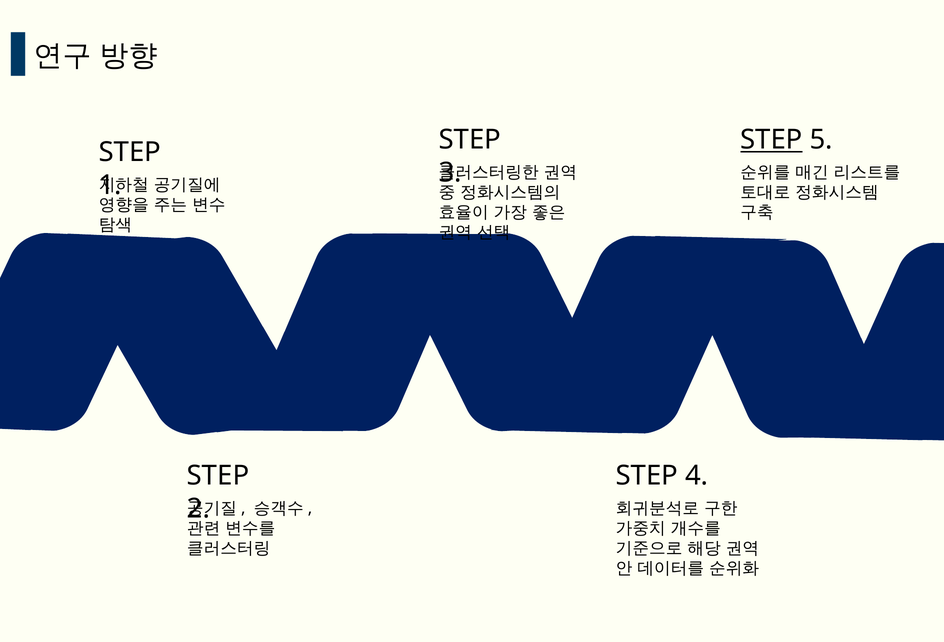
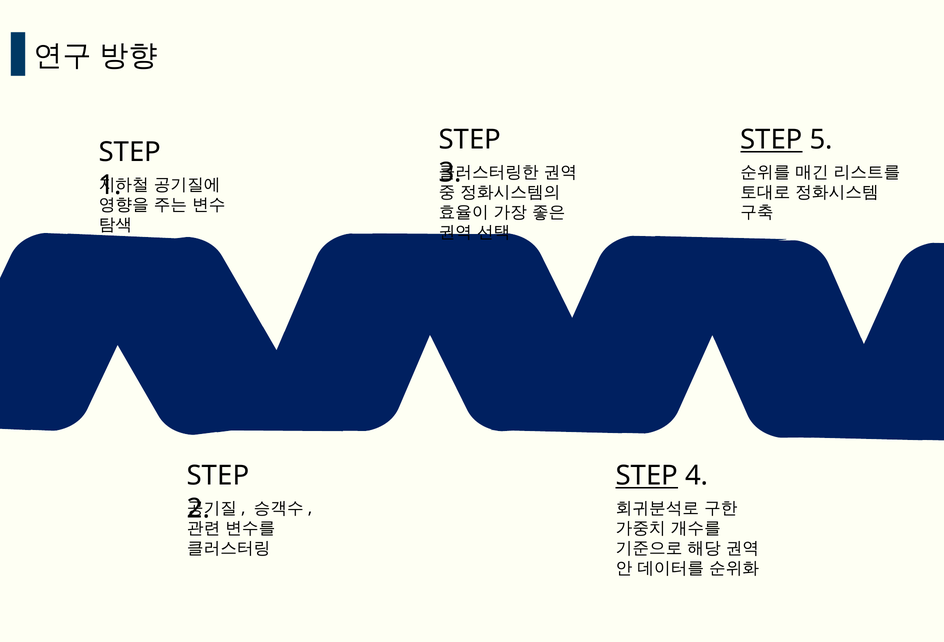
STEP at (647, 476) underline: none -> present
